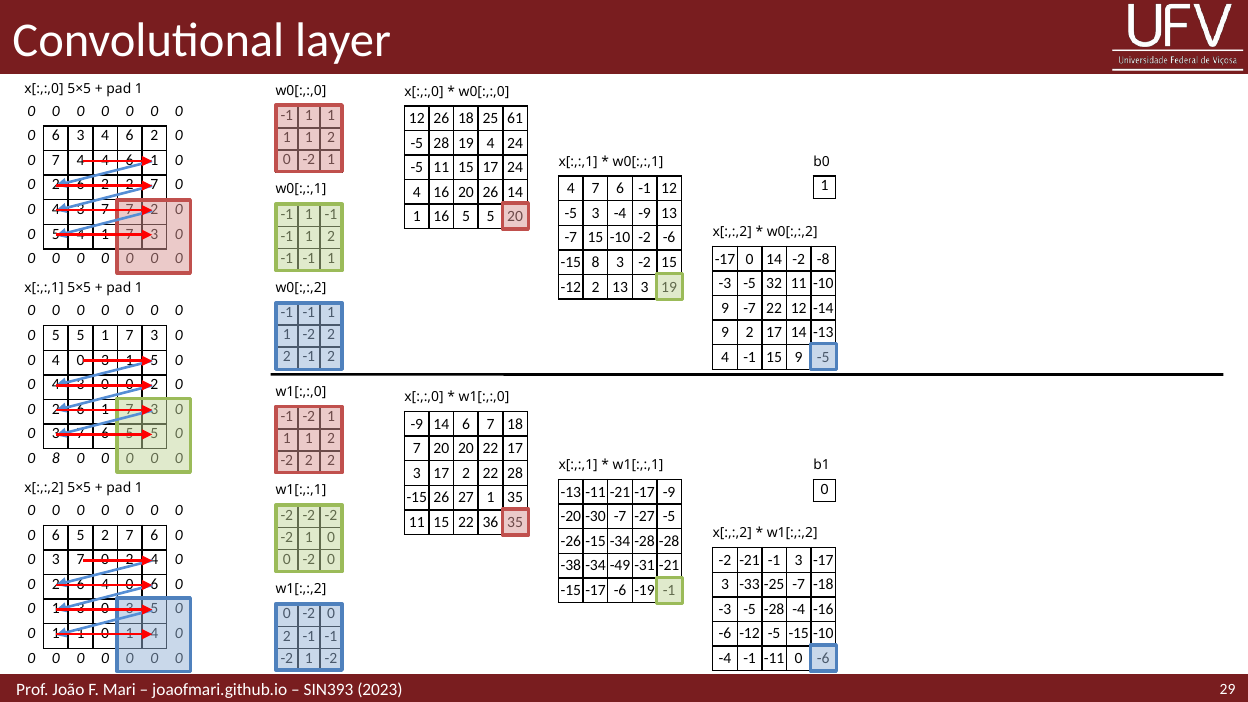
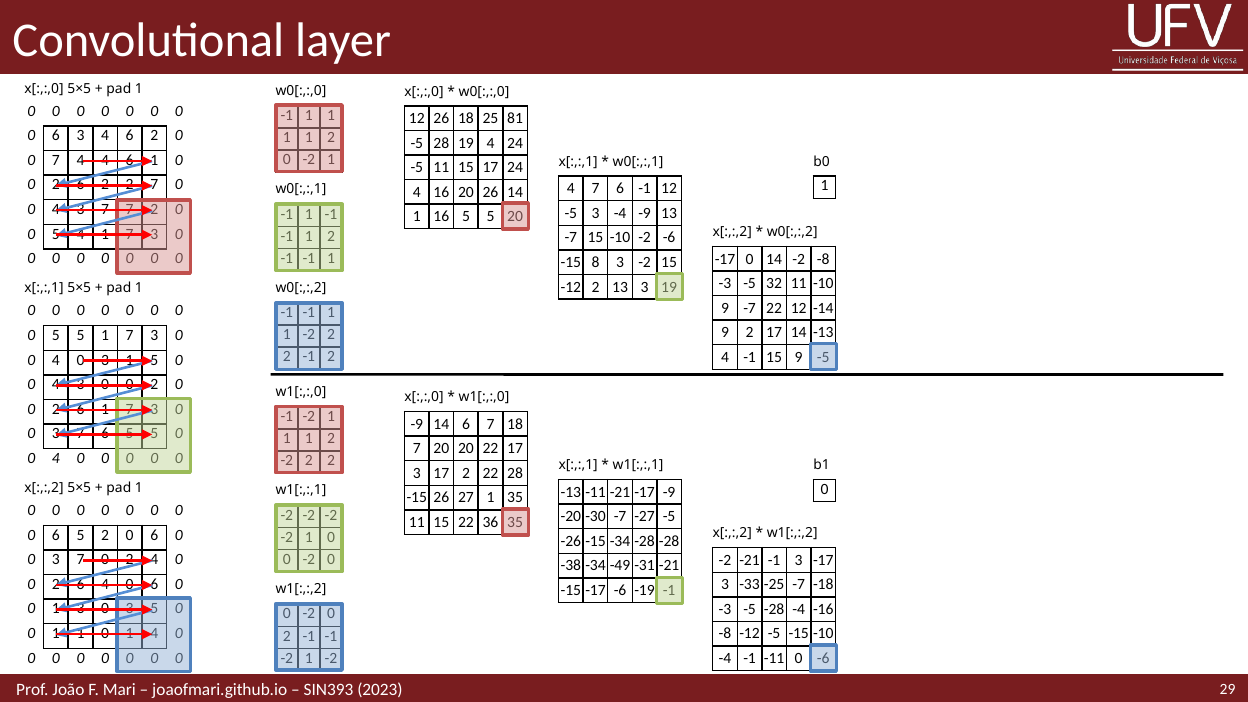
61: 61 -> 81
8 at (56, 458): 8 -> 4
5 2 7: 7 -> 0
-6 at (725, 634): -6 -> -8
